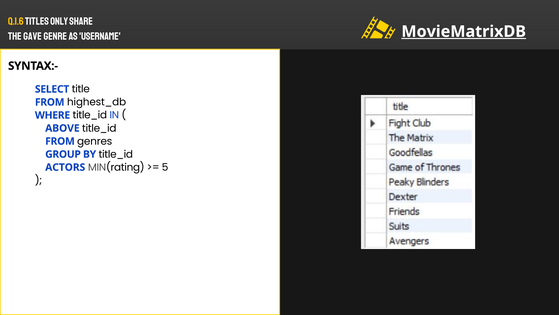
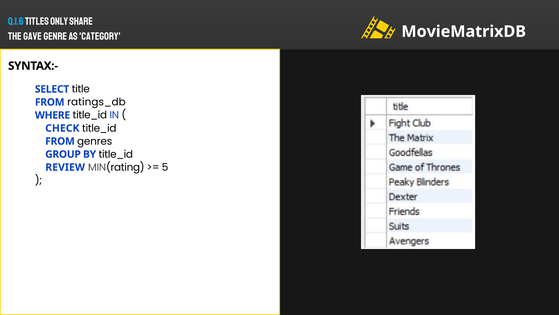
Q.1.6 colour: yellow -> light blue
MovieMatrixDB underline: present -> none
Username: Username -> Category
highest_db: highest_db -> ratings_db
ABOVE: ABOVE -> CHECK
ACTORS: ACTORS -> REVIEW
